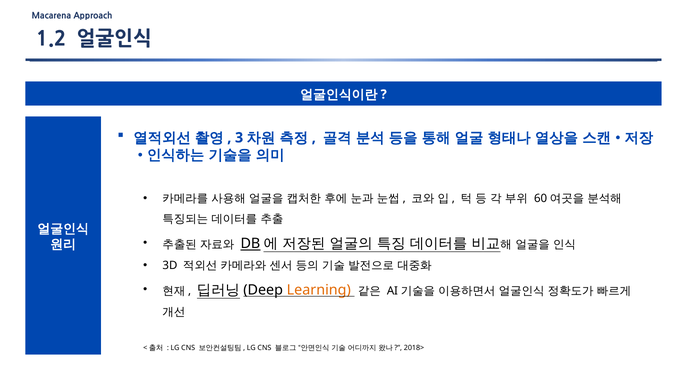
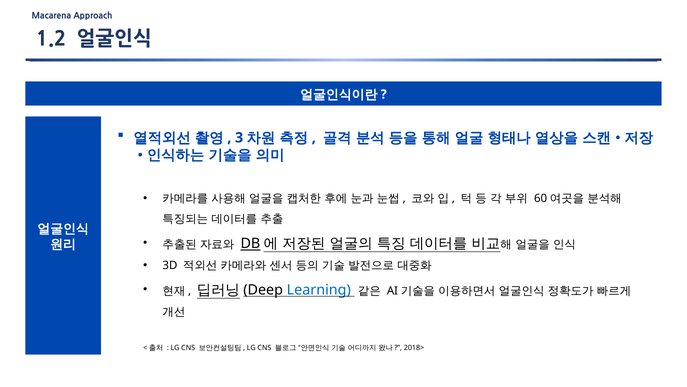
Learning colour: orange -> blue
